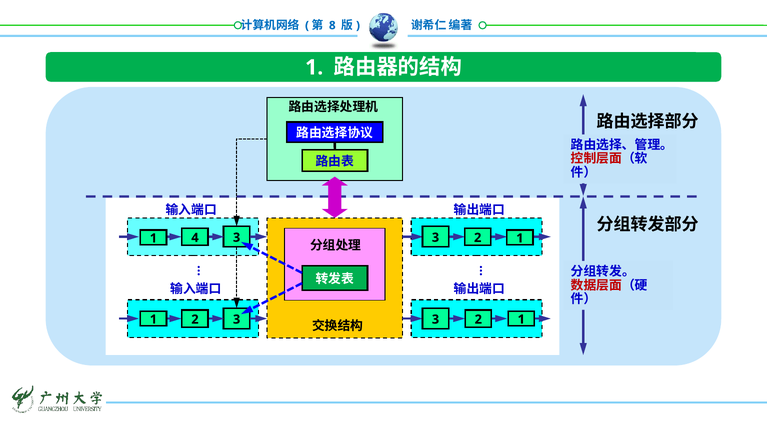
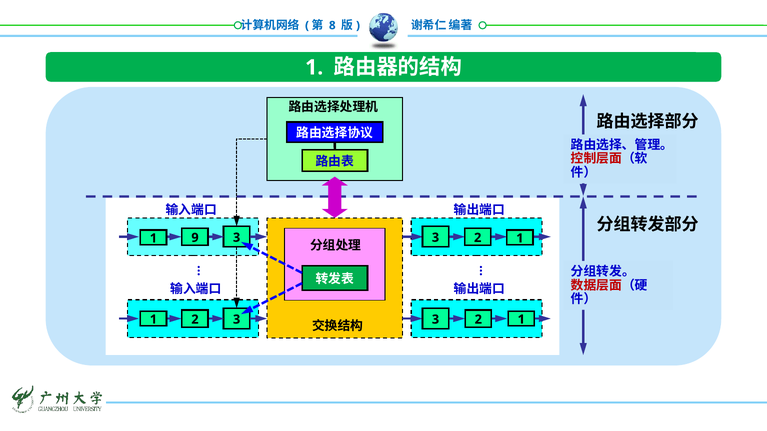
4: 4 -> 9
